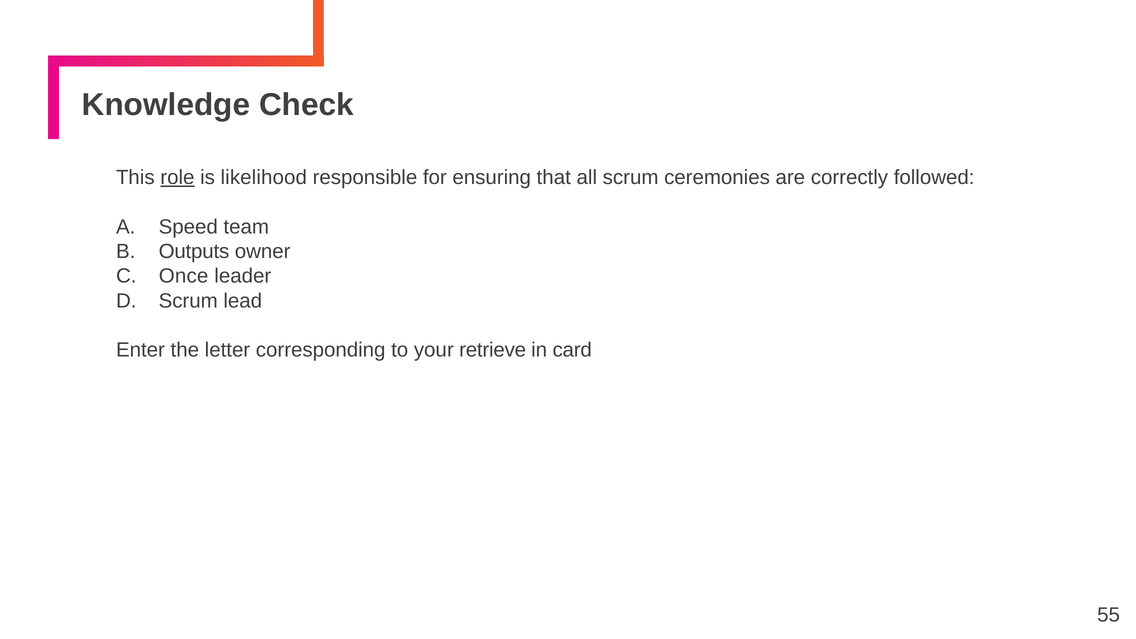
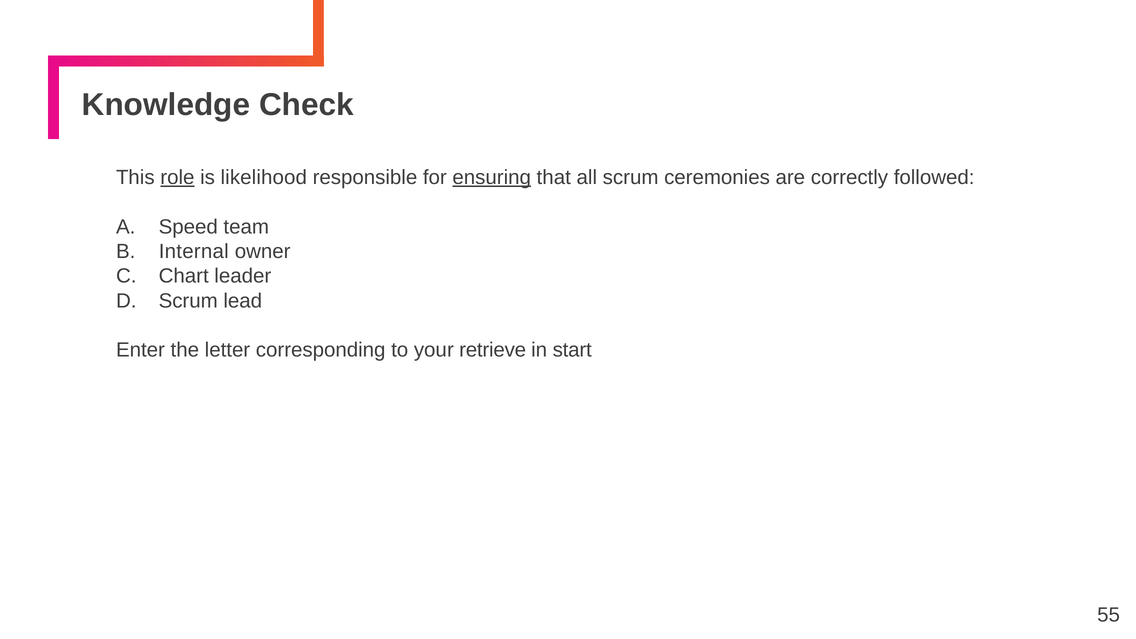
ensuring underline: none -> present
Outputs: Outputs -> Internal
Once: Once -> Chart
card: card -> start
